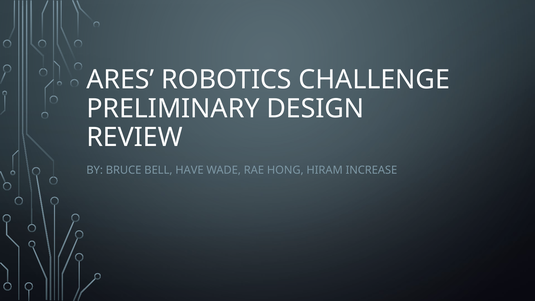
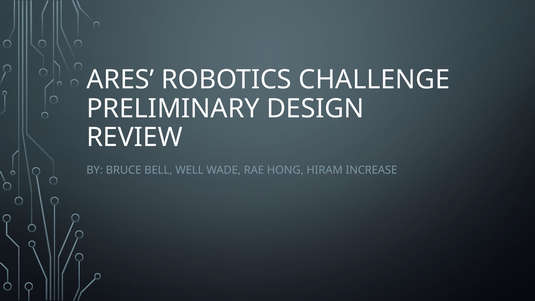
HAVE: HAVE -> WELL
